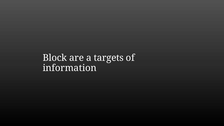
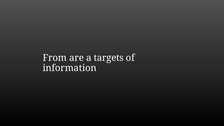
Block: Block -> From
